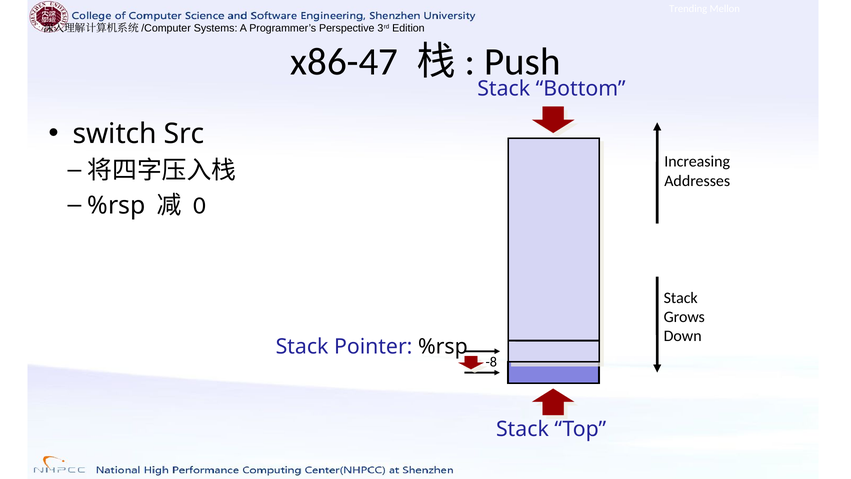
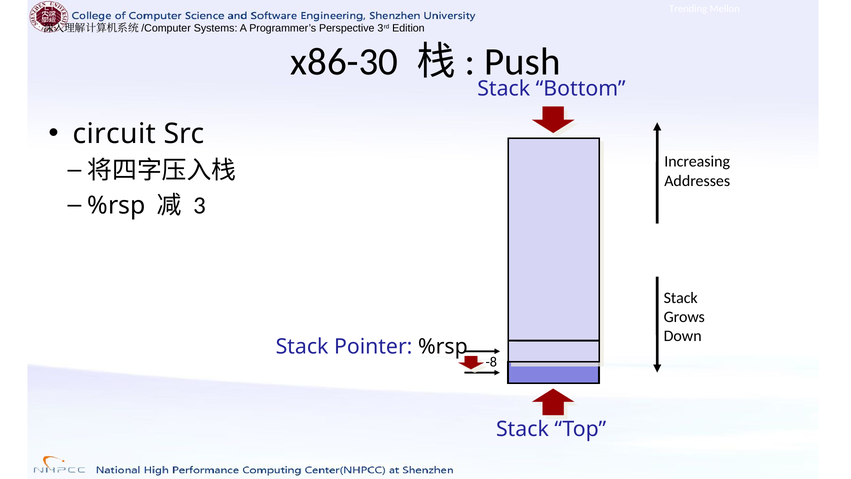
x86-47: x86-47 -> x86-30
switch: switch -> circuit
0: 0 -> 3
